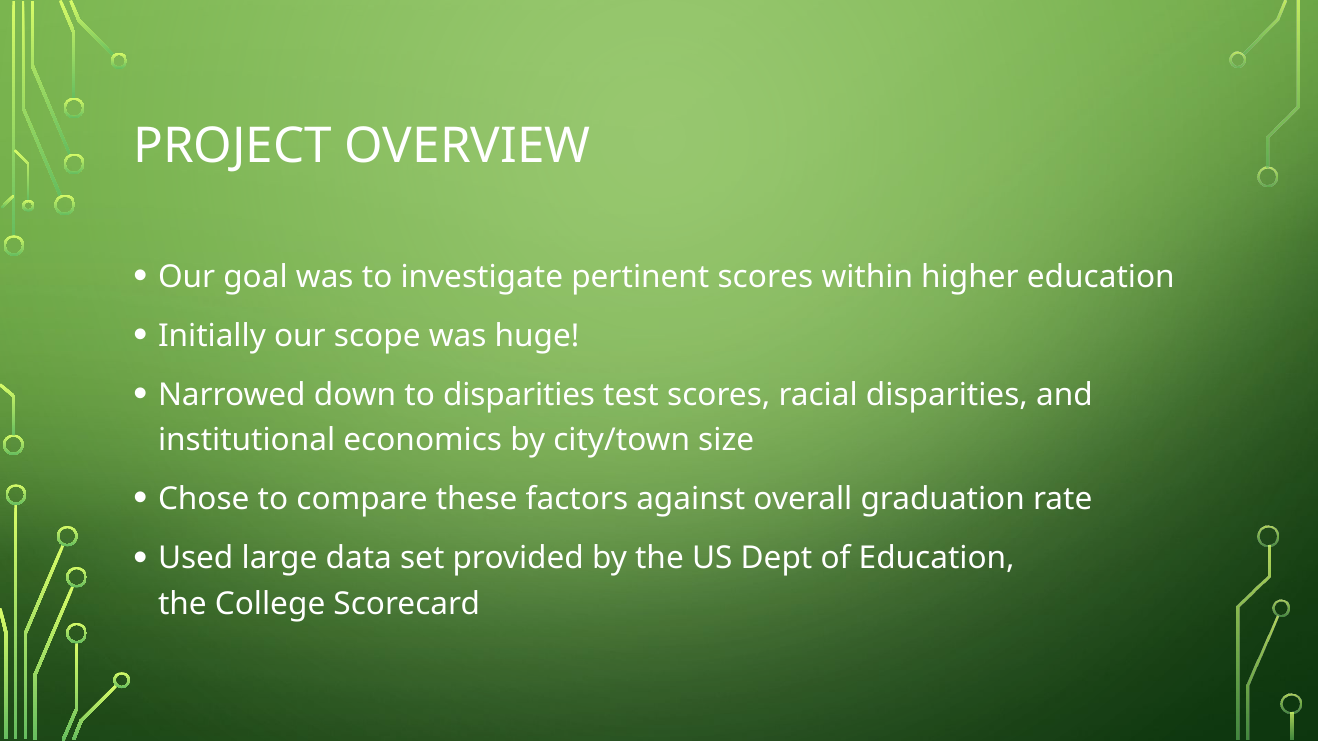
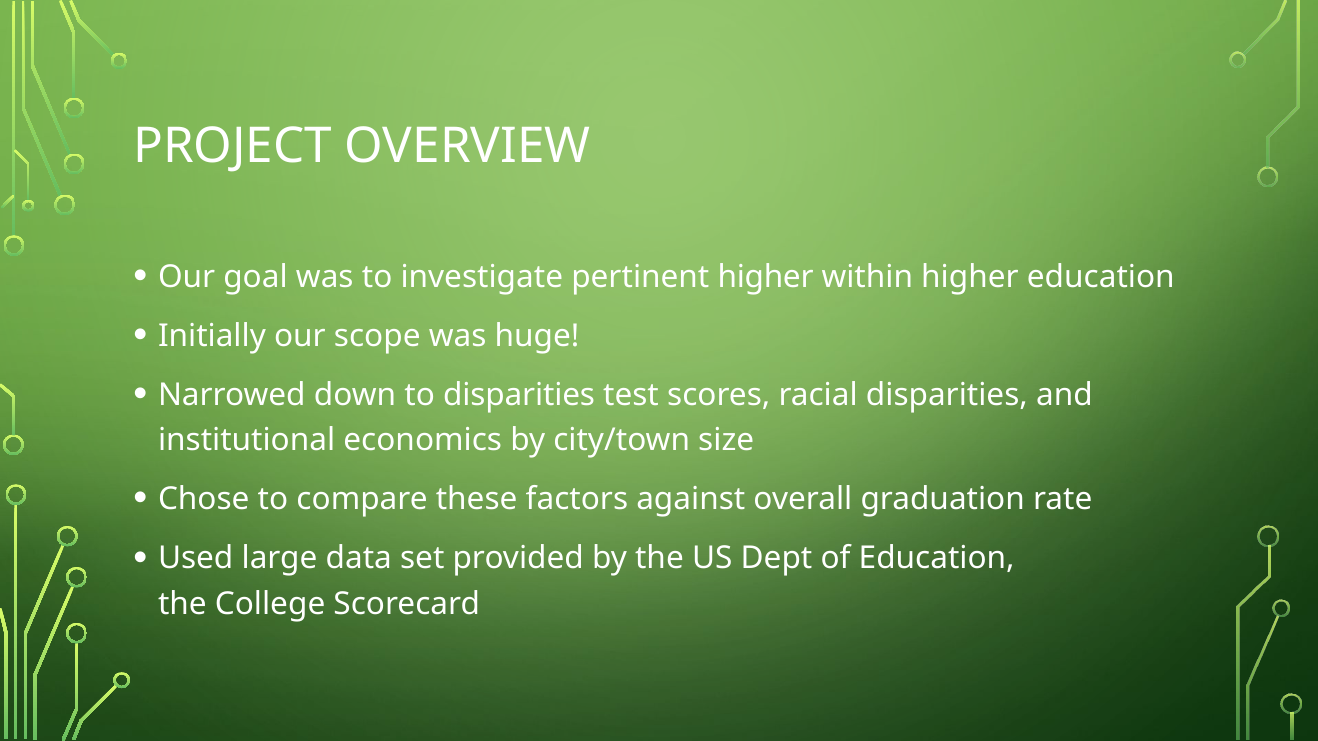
pertinent scores: scores -> higher
